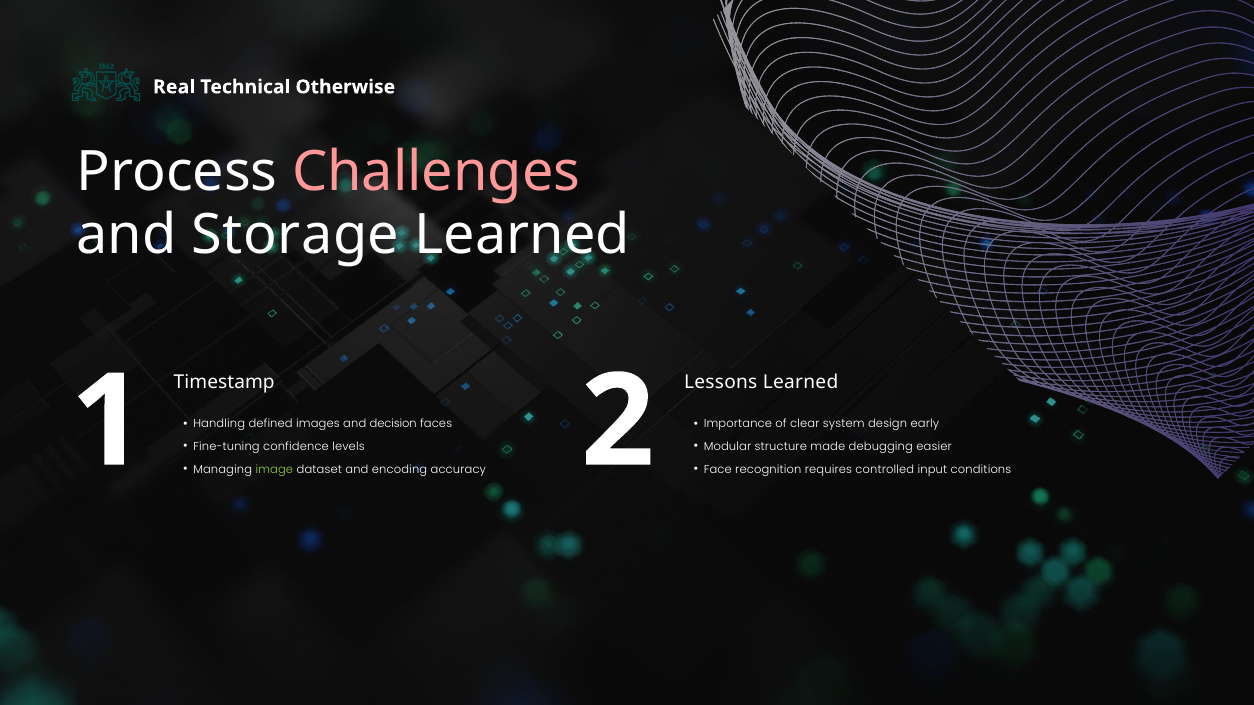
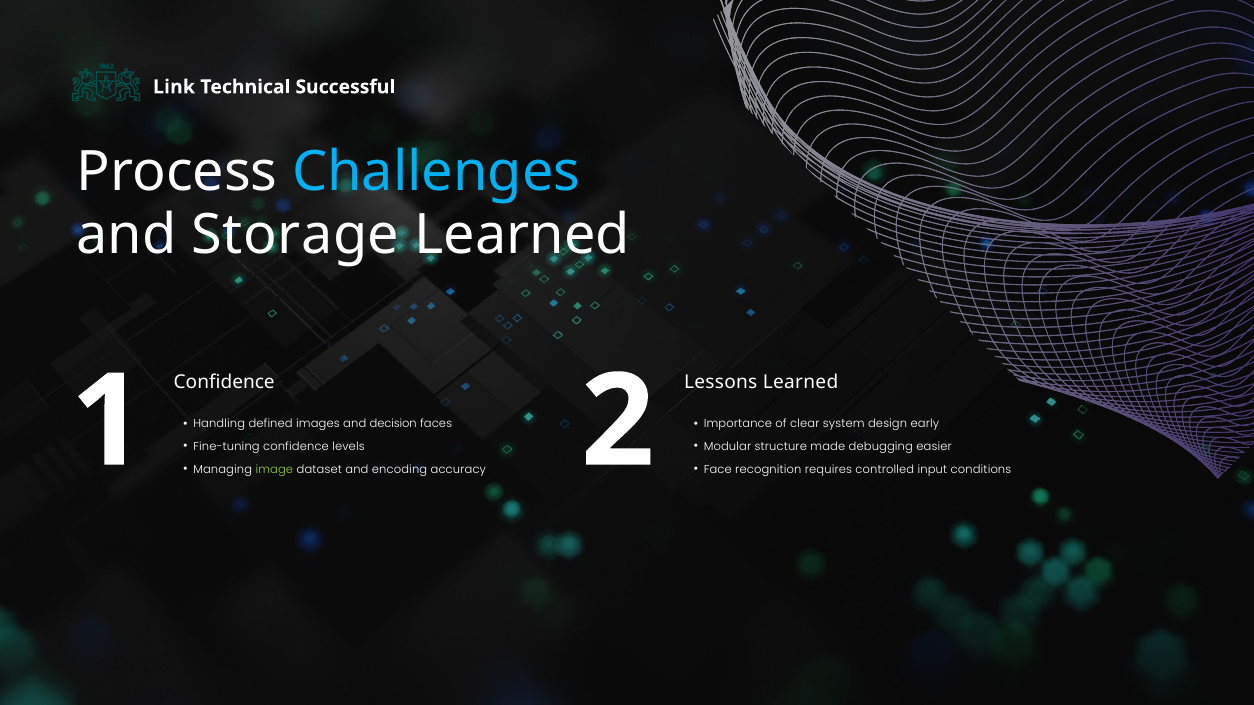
Real: Real -> Link
Otherwise: Otherwise -> Successful
Challenges colour: pink -> light blue
Timestamp at (224, 382): Timestamp -> Confidence
